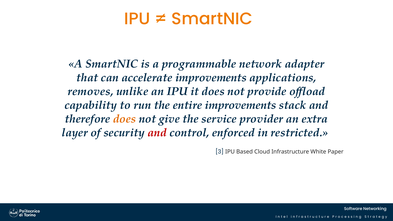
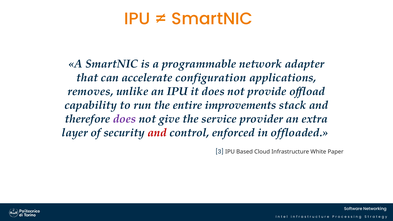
accelerate improvements: improvements -> configuration
does at (125, 119) colour: orange -> purple
restricted: restricted -> offloaded
